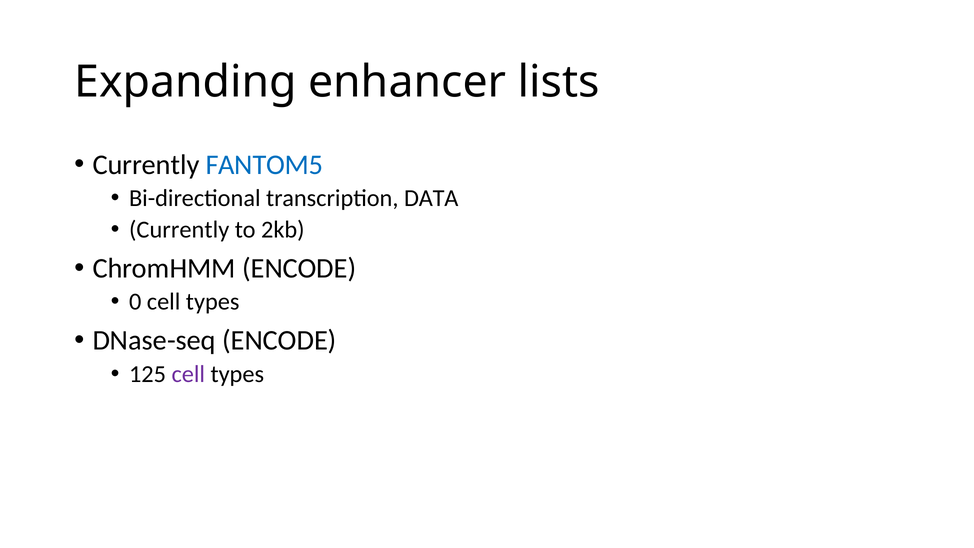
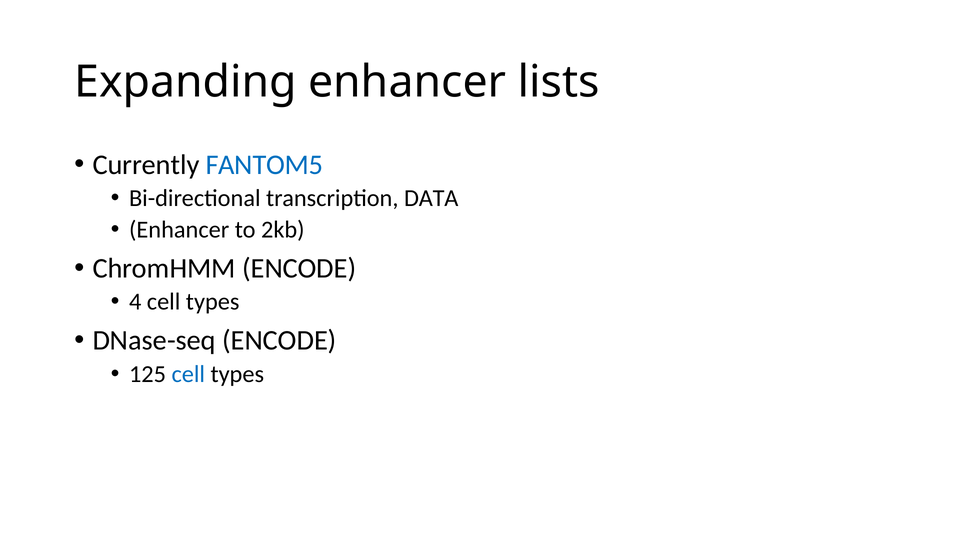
Currently at (179, 230): Currently -> Enhancer
0: 0 -> 4
cell at (188, 374) colour: purple -> blue
